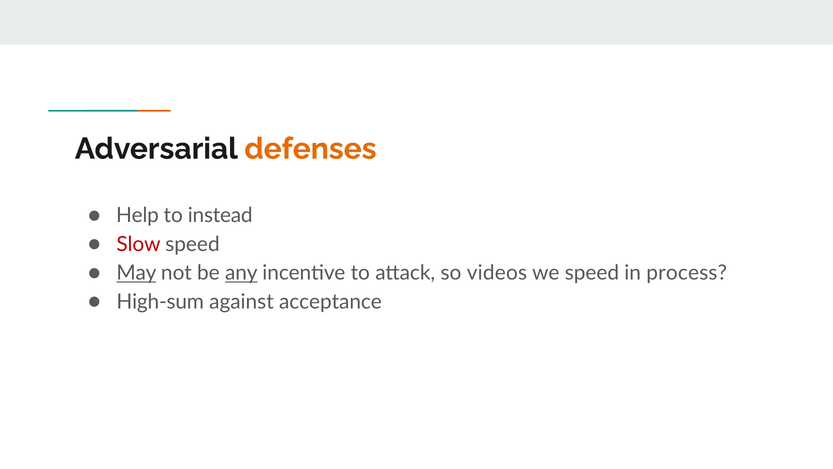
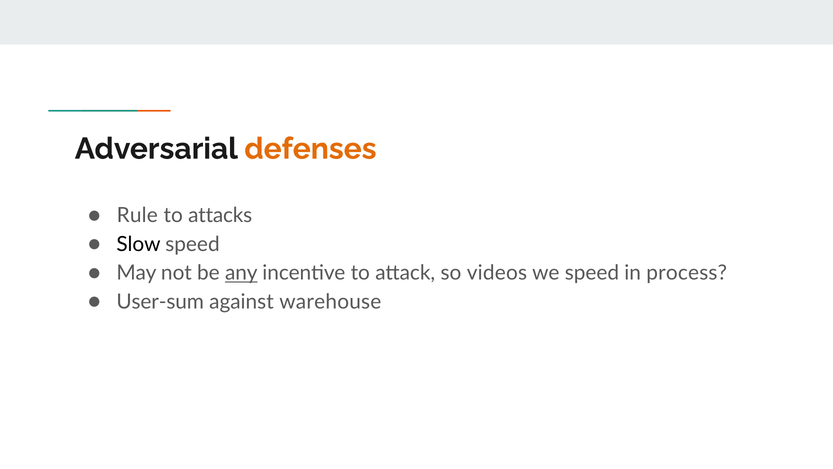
Help: Help -> Rule
instead: instead -> attacks
Slow colour: red -> black
May underline: present -> none
High-sum: High-sum -> User-sum
acceptance: acceptance -> warehouse
